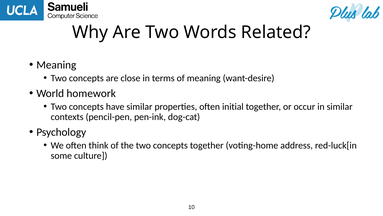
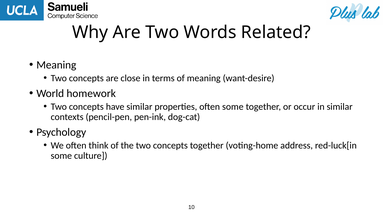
often initial: initial -> some
